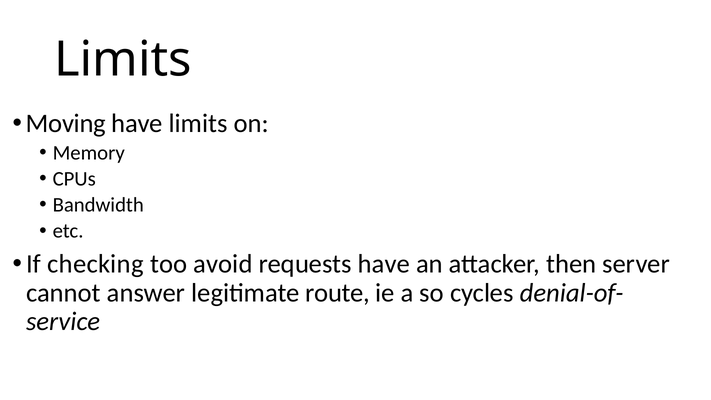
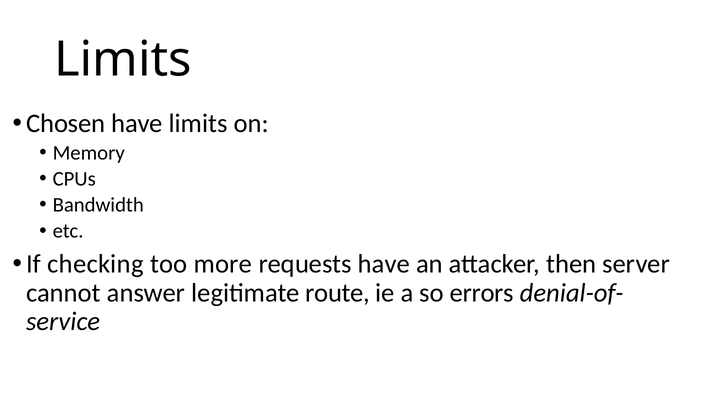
Moving: Moving -> Chosen
avoid: avoid -> more
cycles: cycles -> errors
